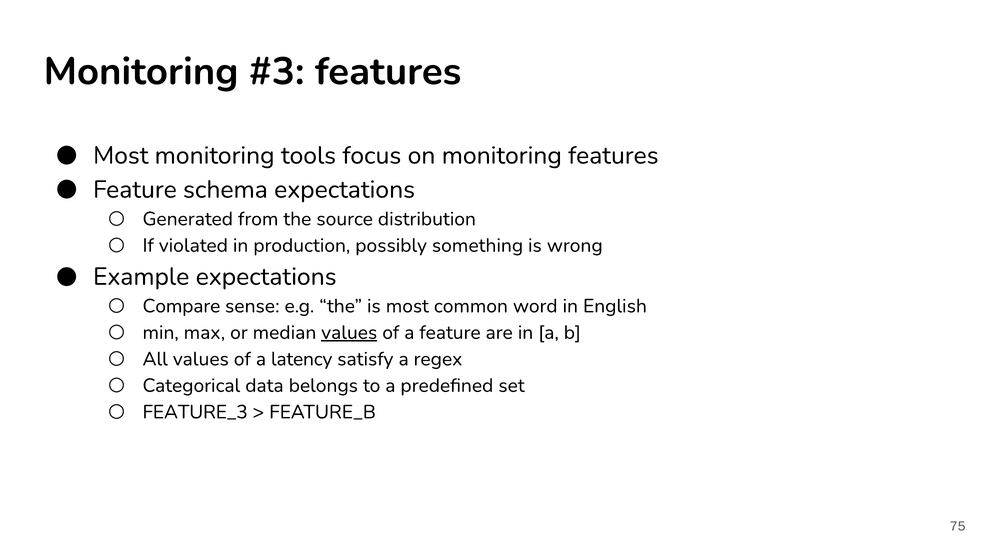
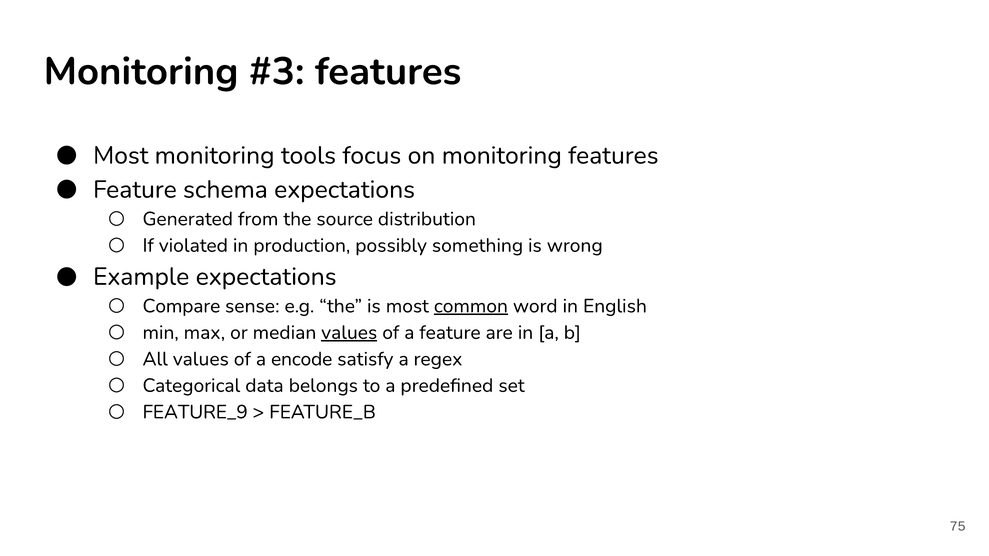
common underline: none -> present
latency: latency -> encode
FEATURE_3: FEATURE_3 -> FEATURE_9
